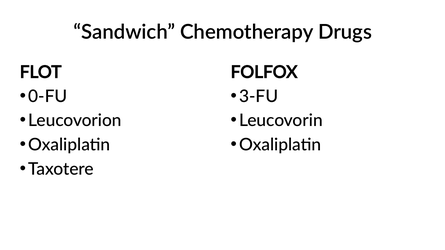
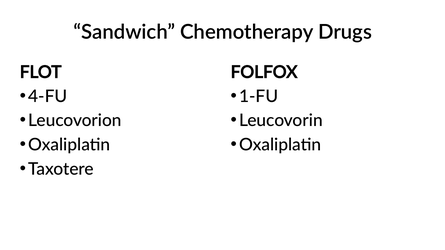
0-FU: 0-FU -> 4-FU
3-FU: 3-FU -> 1-FU
